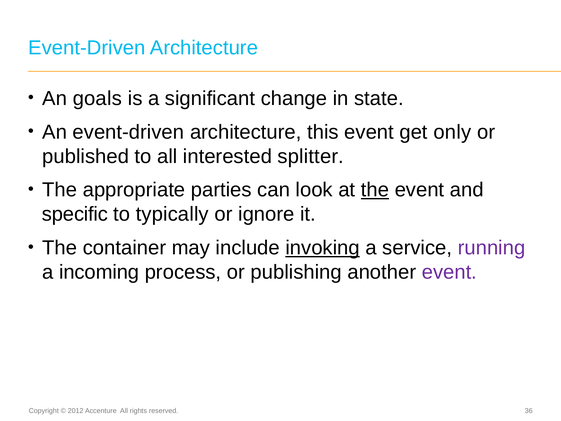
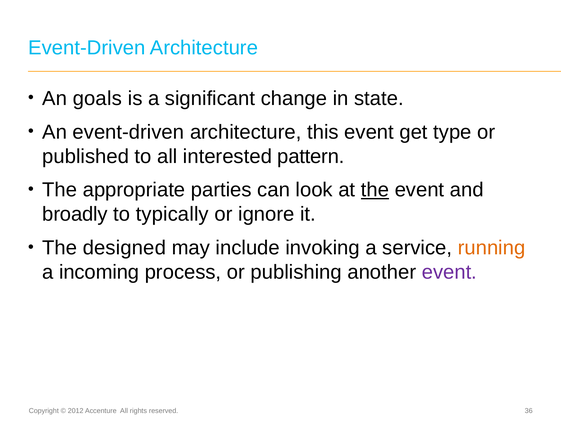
only: only -> type
splitter: splitter -> pattern
specific: specific -> broadly
container: container -> designed
invoking underline: present -> none
running colour: purple -> orange
